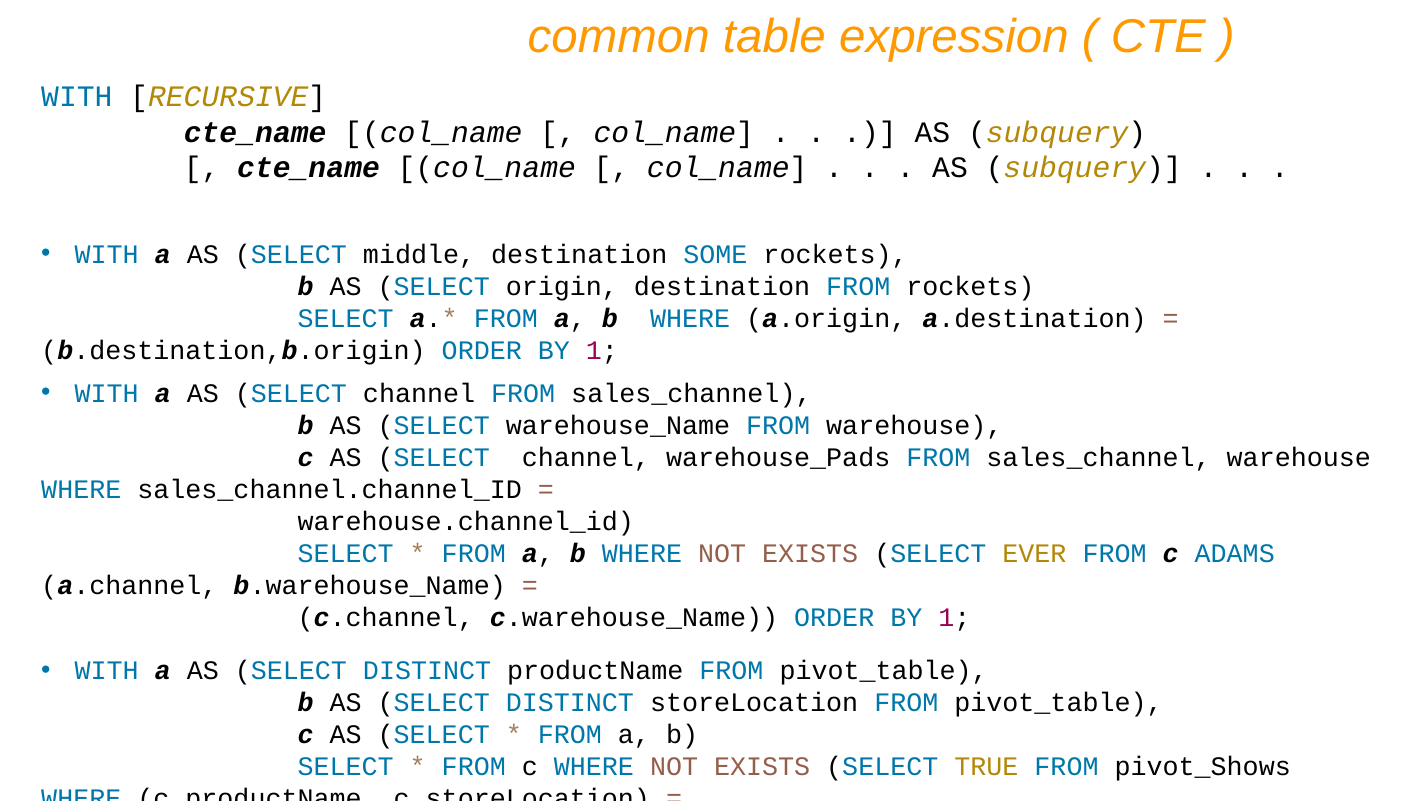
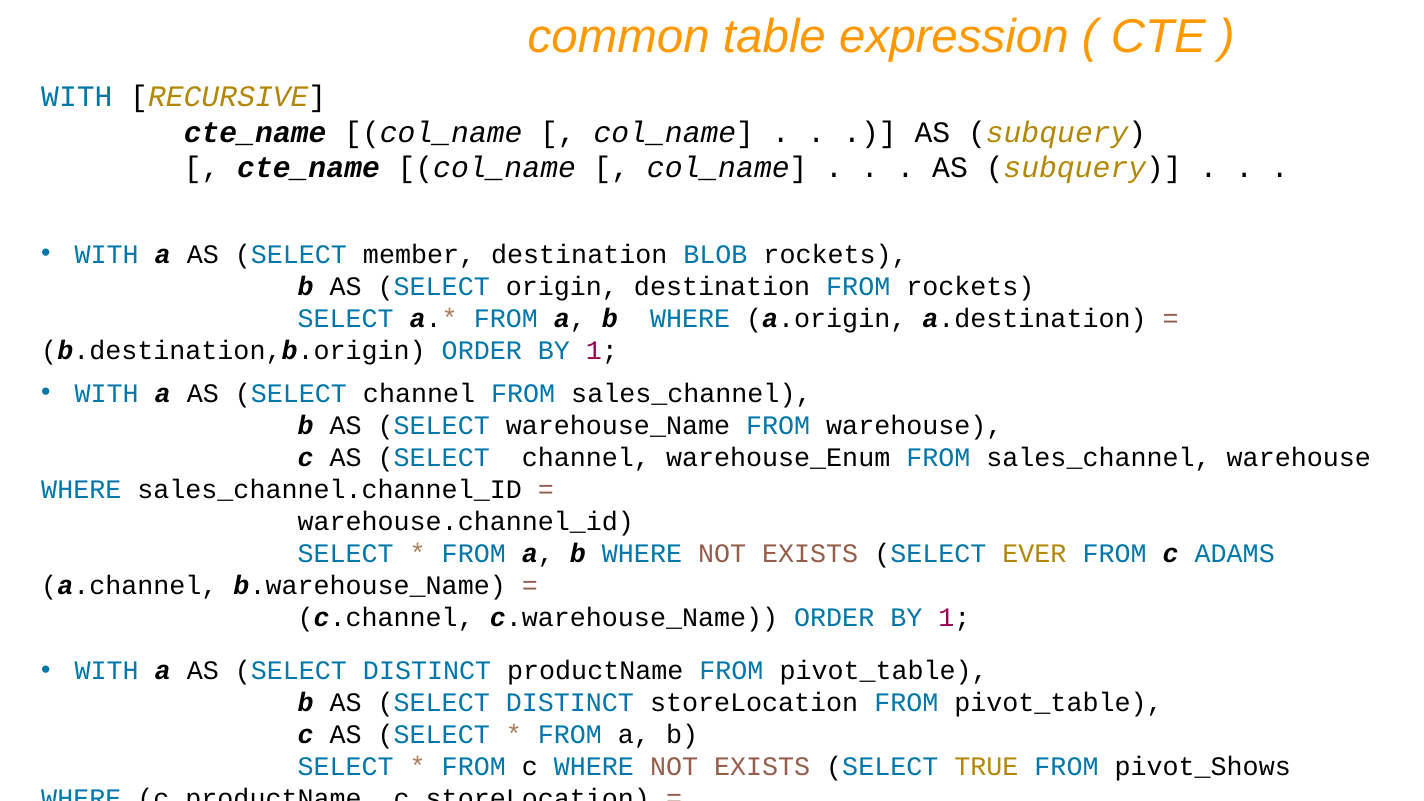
middle: middle -> member
SOME: SOME -> BLOB
warehouse_Pads: warehouse_Pads -> warehouse_Enum
